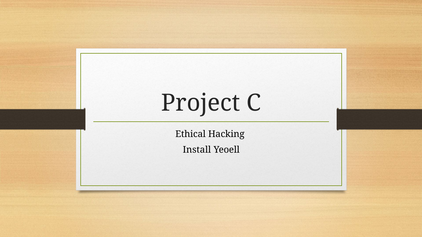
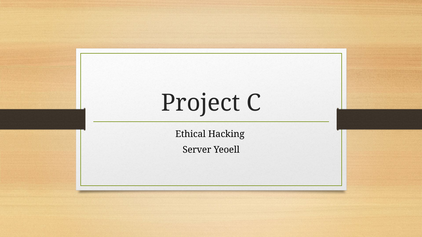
Install: Install -> Server
